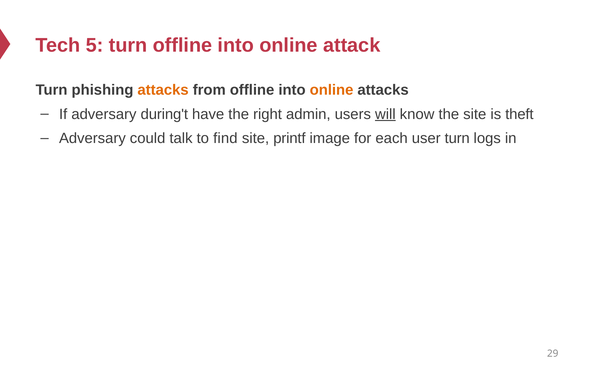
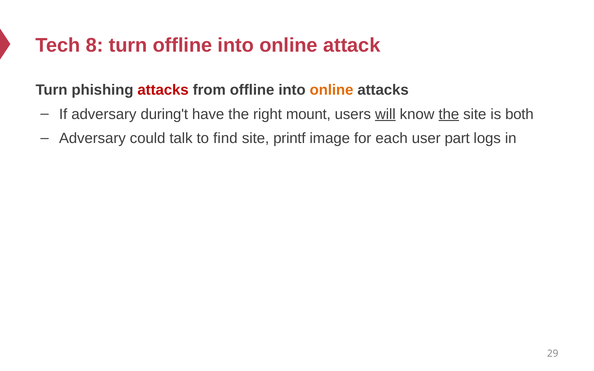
5: 5 -> 8
attacks at (163, 90) colour: orange -> red
admin: admin -> mount
the at (449, 114) underline: none -> present
theft: theft -> both
user turn: turn -> part
